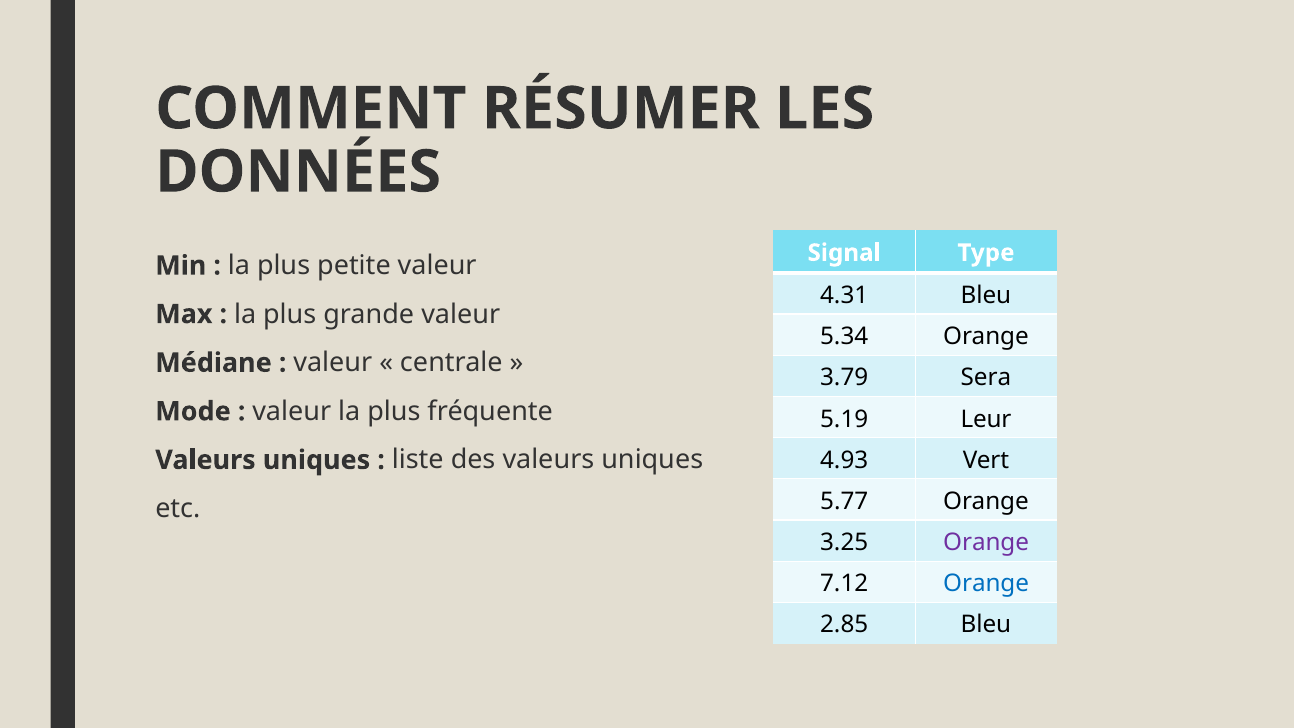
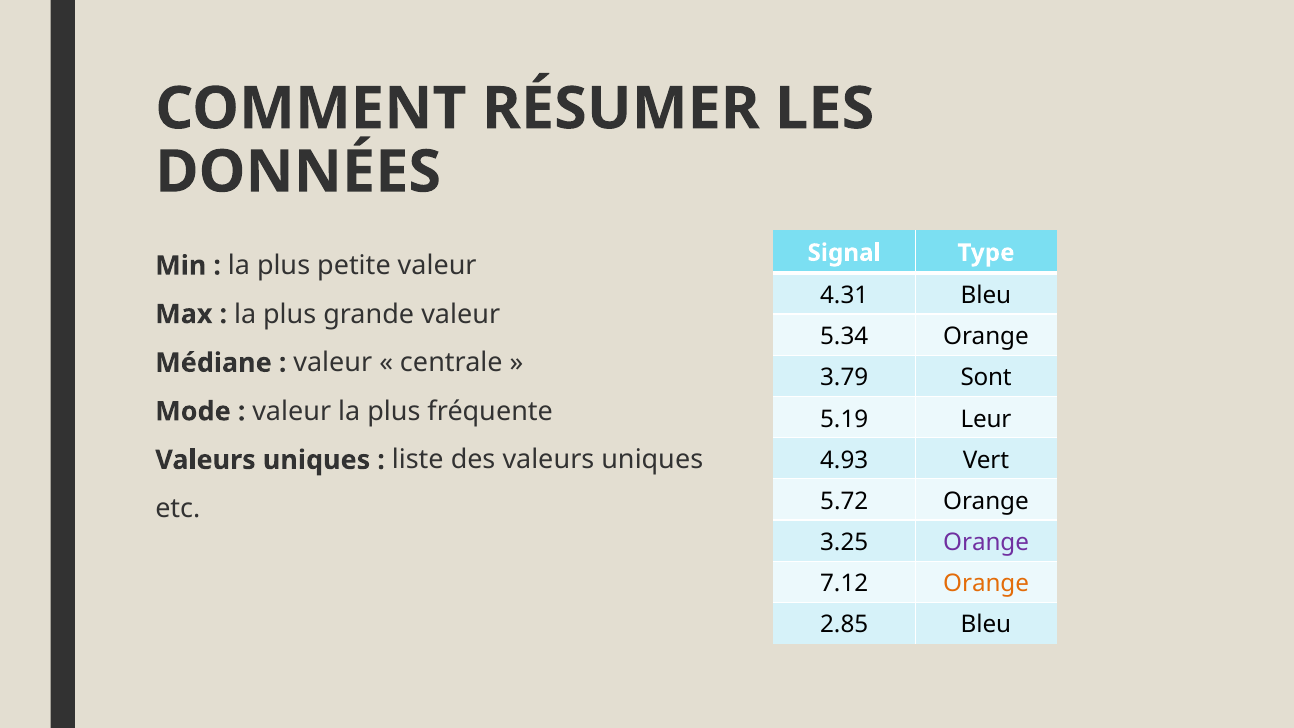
Sera: Sera -> Sont
5.77: 5.77 -> 5.72
Orange at (986, 584) colour: blue -> orange
